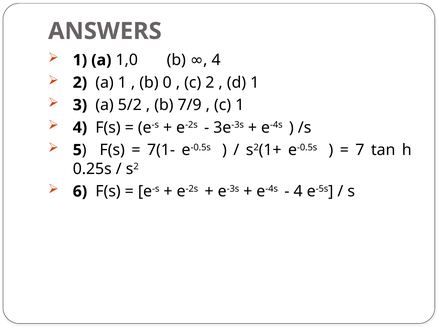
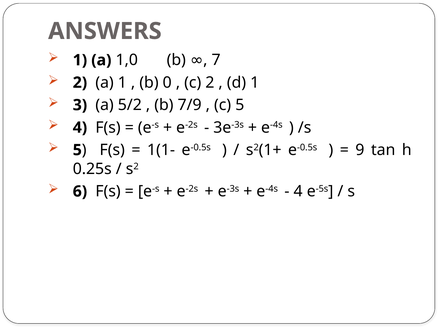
4 at (216, 60): 4 -> 7
c 1: 1 -> 5
7(1-: 7(1- -> 1(1-
7: 7 -> 9
